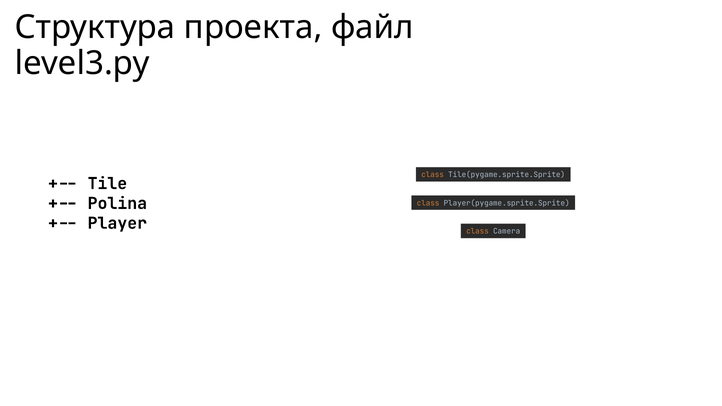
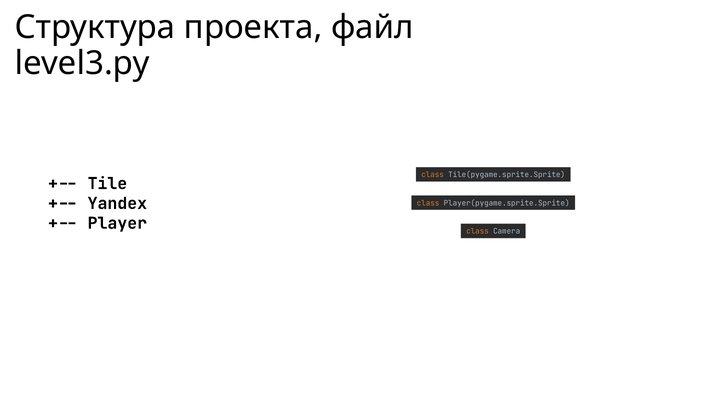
Polina: Polina -> Yandex
